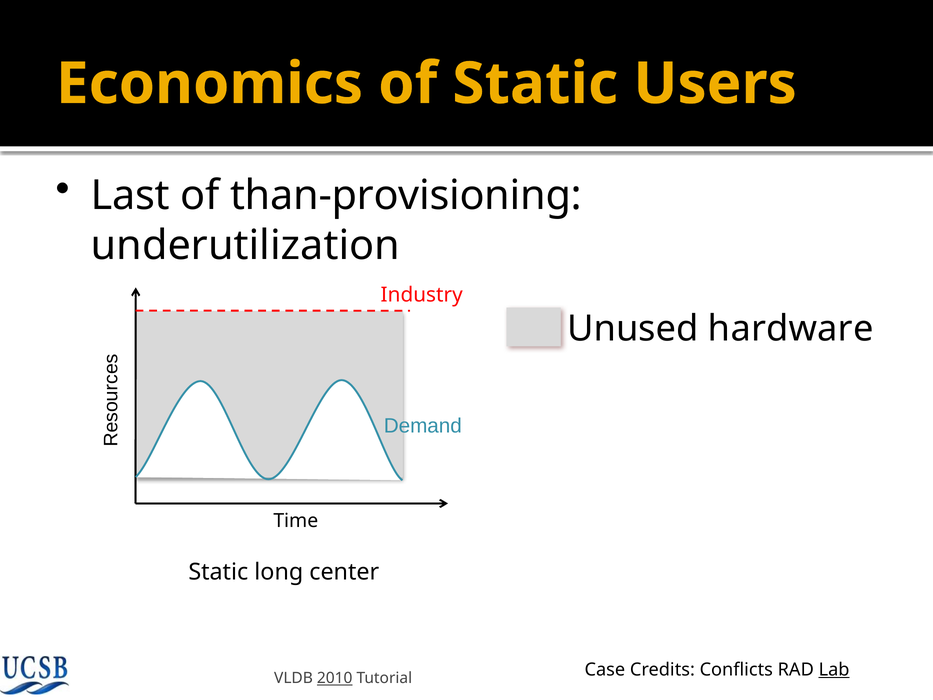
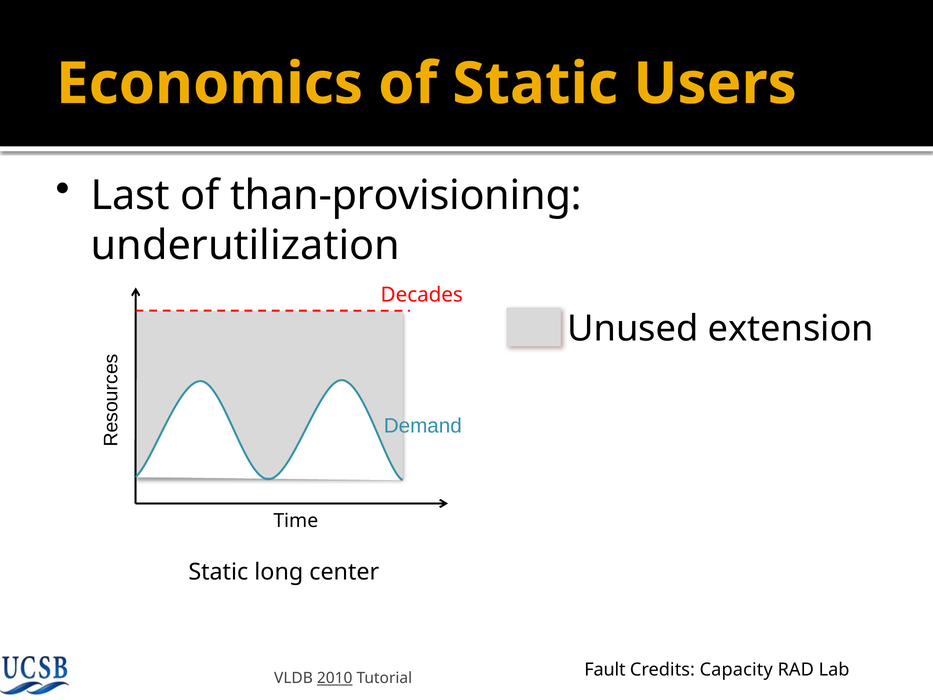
Industry: Industry -> Decades
hardware: hardware -> extension
Case: Case -> Fault
Conflicts: Conflicts -> Capacity
Lab underline: present -> none
